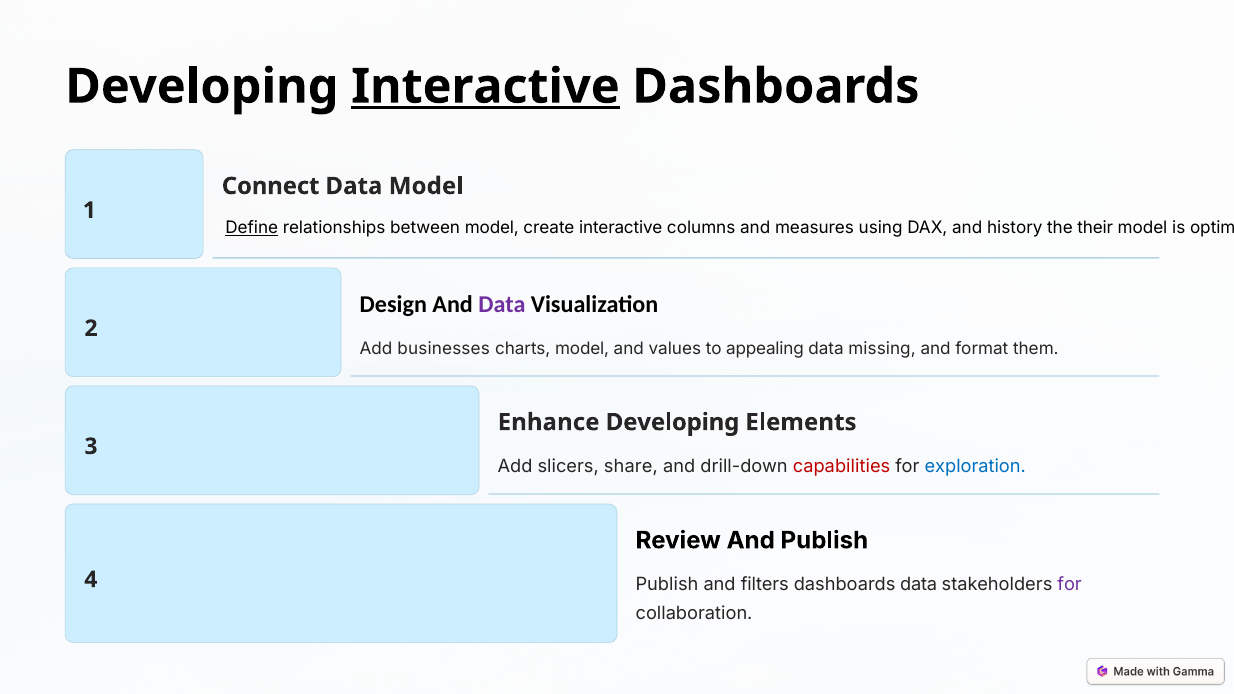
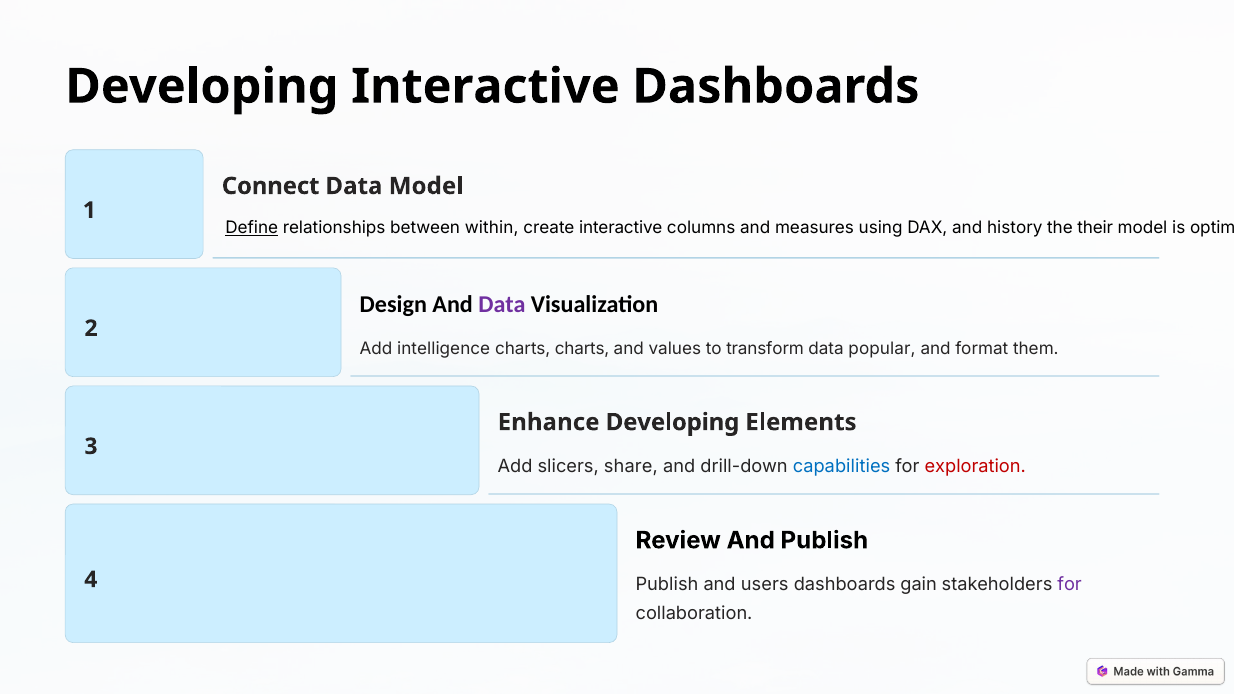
Interactive at (485, 87) underline: present -> none
between model: model -> within
businesses: businesses -> intelligence
charts model: model -> charts
appealing: appealing -> transform
missing: missing -> popular
capabilities colour: red -> blue
exploration colour: blue -> red
filters: filters -> users
dashboards data: data -> gain
